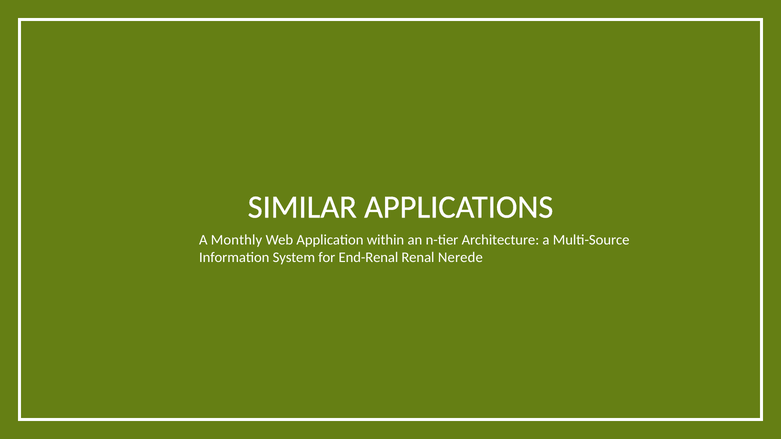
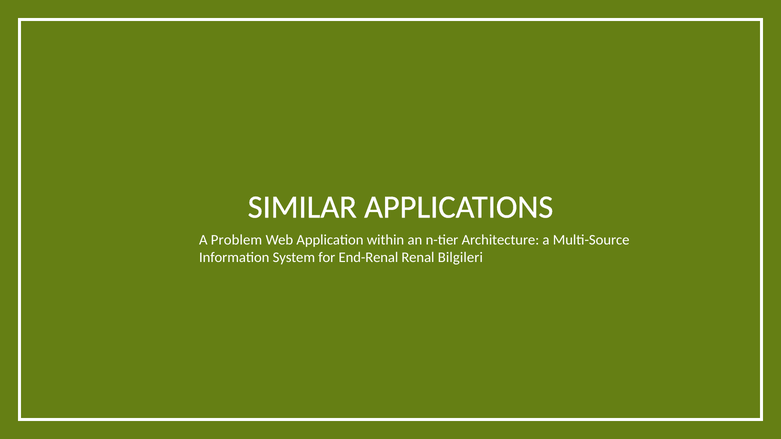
Monthly: Monthly -> Problem
Nerede: Nerede -> Bilgileri
